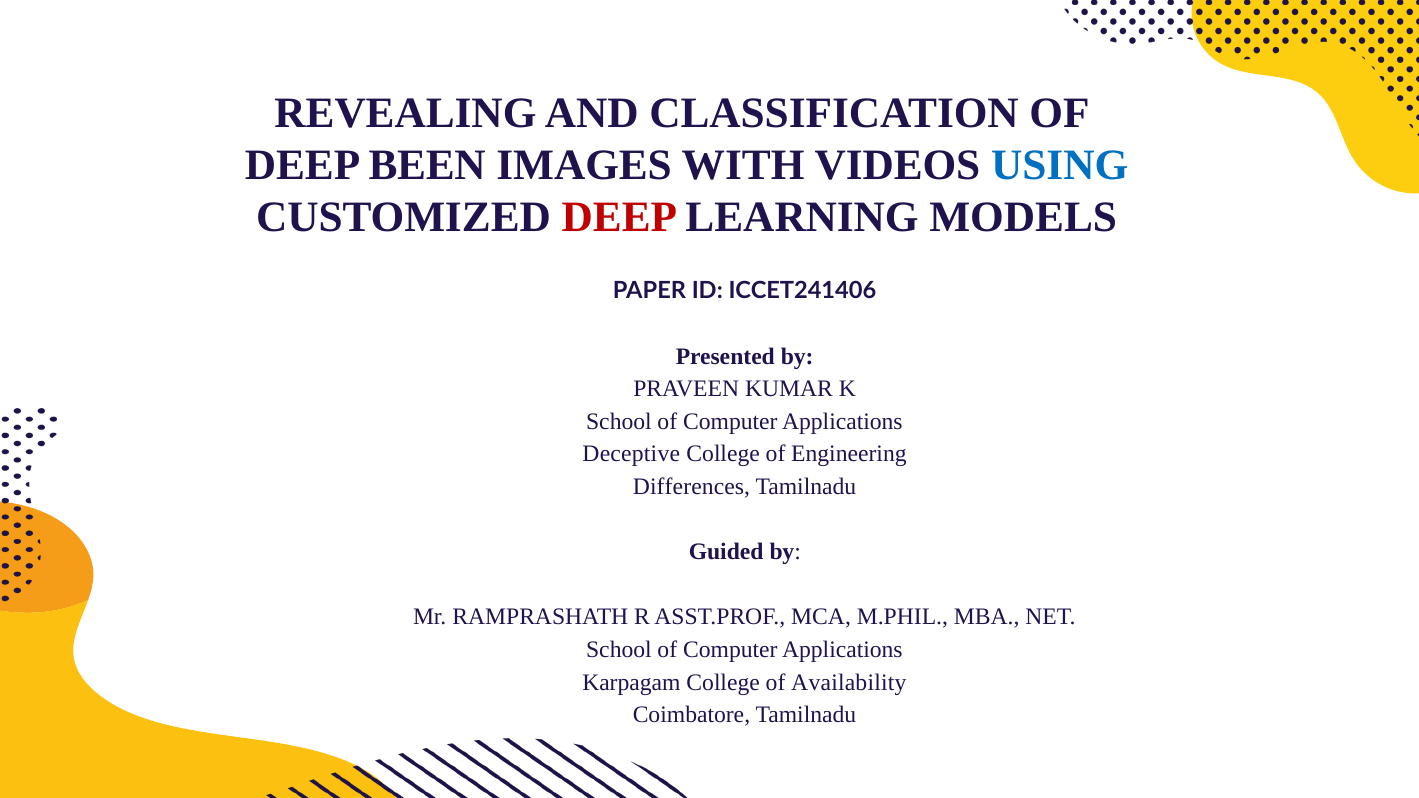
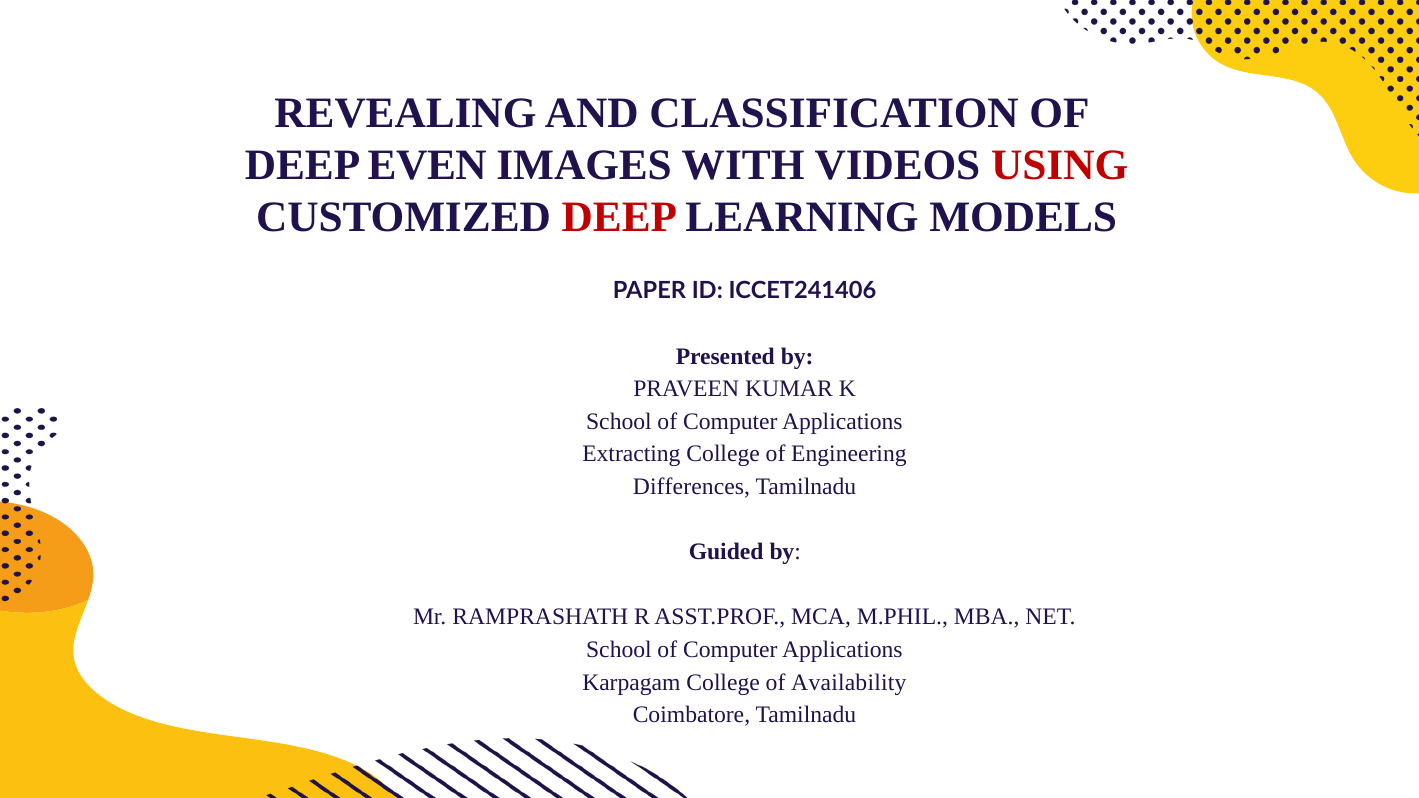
BEEN: BEEN -> EVEN
USING colour: blue -> red
Deceptive: Deceptive -> Extracting
